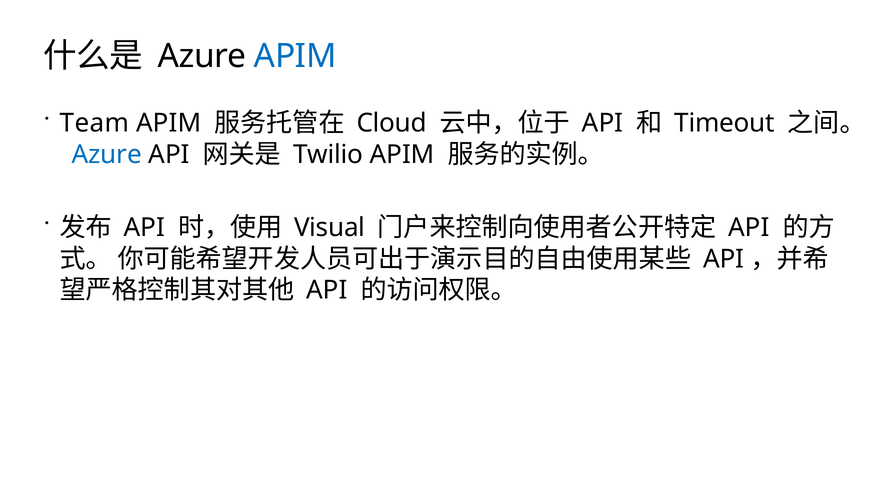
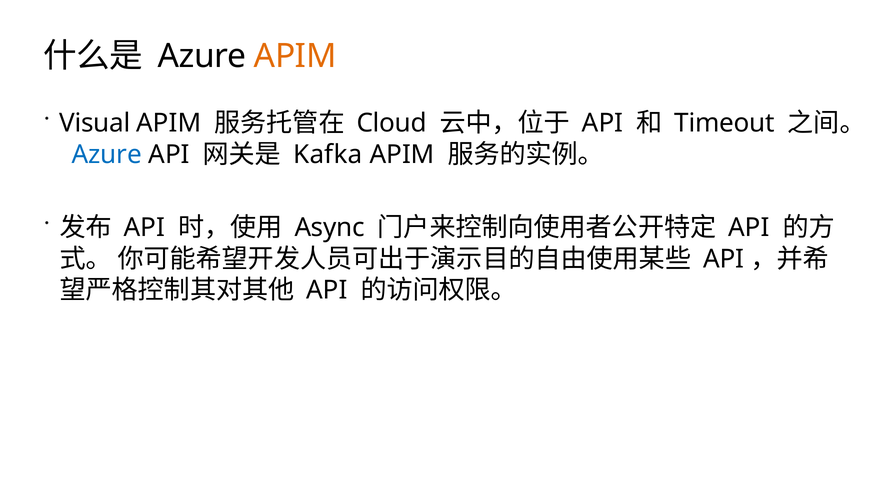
APIM at (295, 56) colour: blue -> orange
Team: Team -> Visual
Twilio: Twilio -> Kafka
Visual: Visual -> Async
